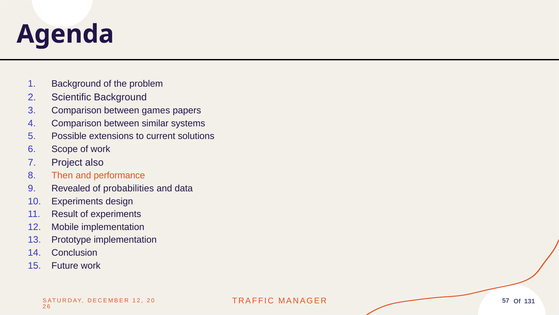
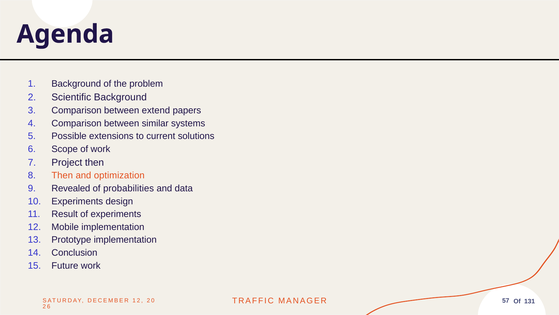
games: games -> extend
Project also: also -> then
performance: performance -> optimization
